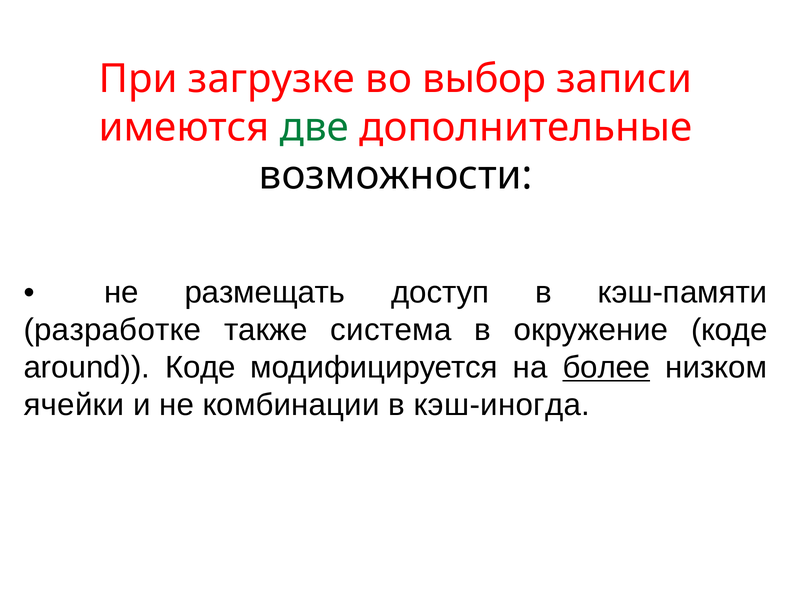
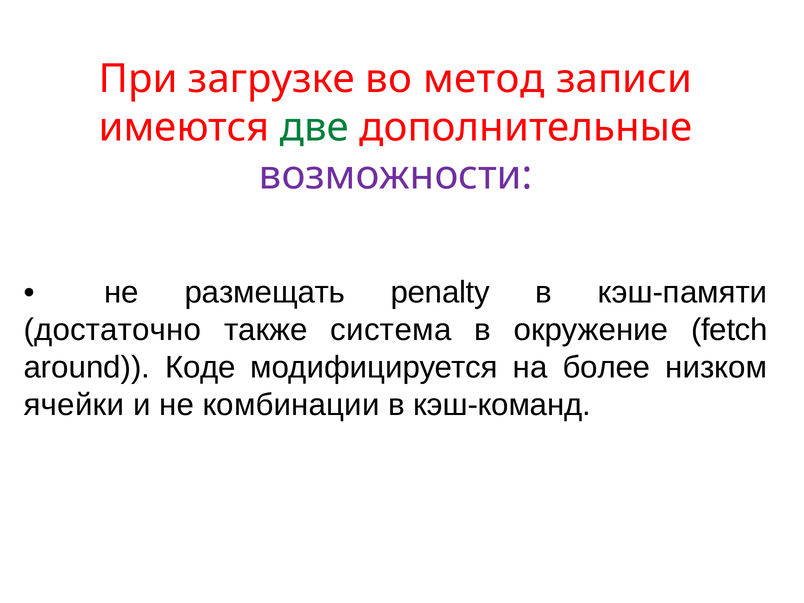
выбор: выбор -> метод
возможности colour: black -> purple
доступ: доступ -> penalty
разработке: разработке -> достаточно
окружение коде: коде -> fetch
более underline: present -> none
кэш-иногда: кэш-иногда -> кэш-команд
